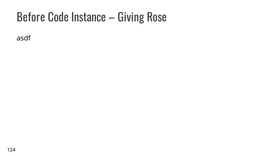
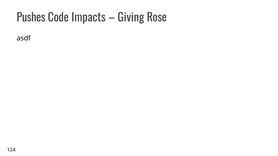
Before: Before -> Pushes
Instance: Instance -> Impacts
